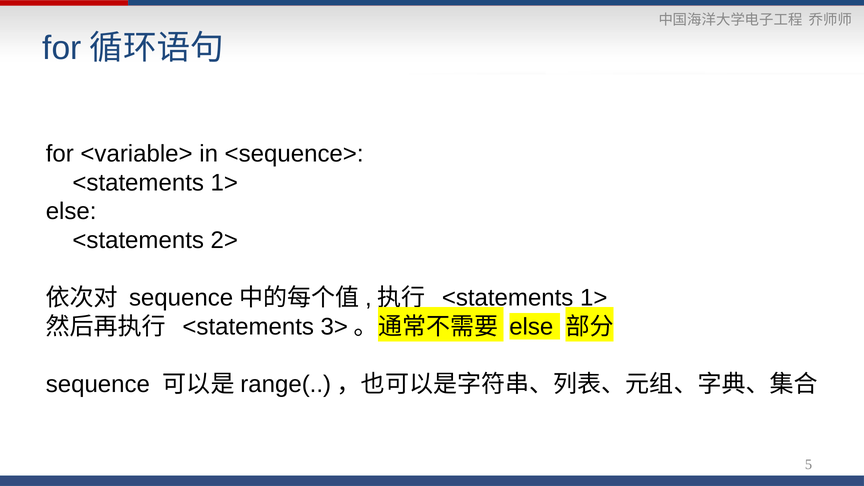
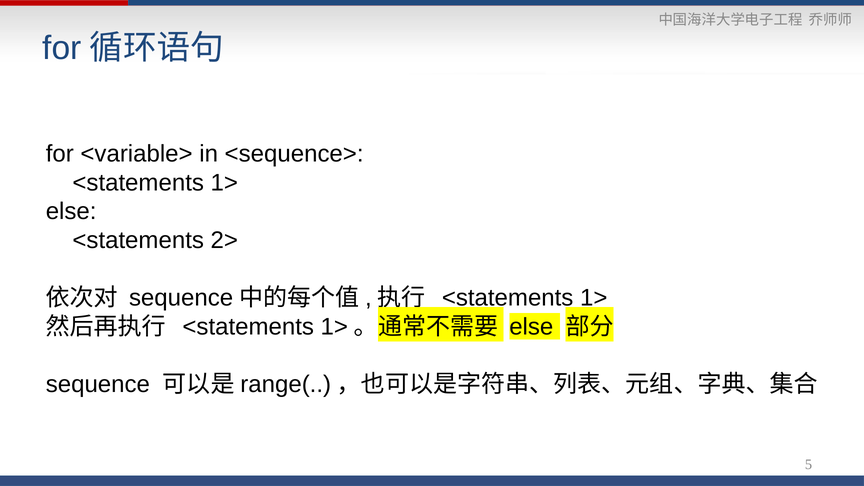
3> at (334, 327): 3> -> 1>
